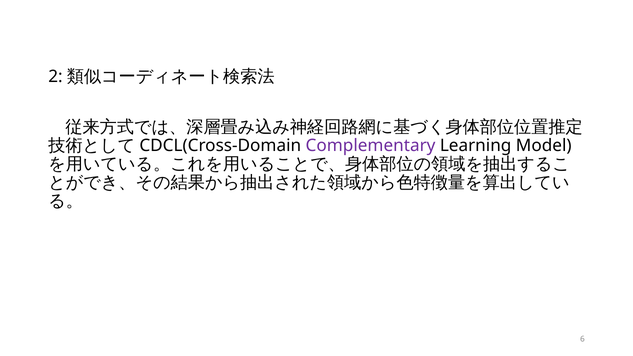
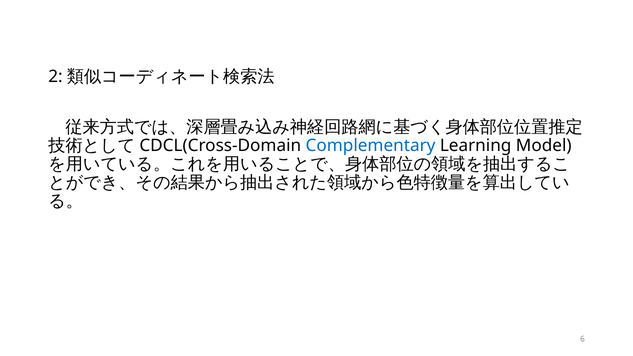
Complementary colour: purple -> blue
